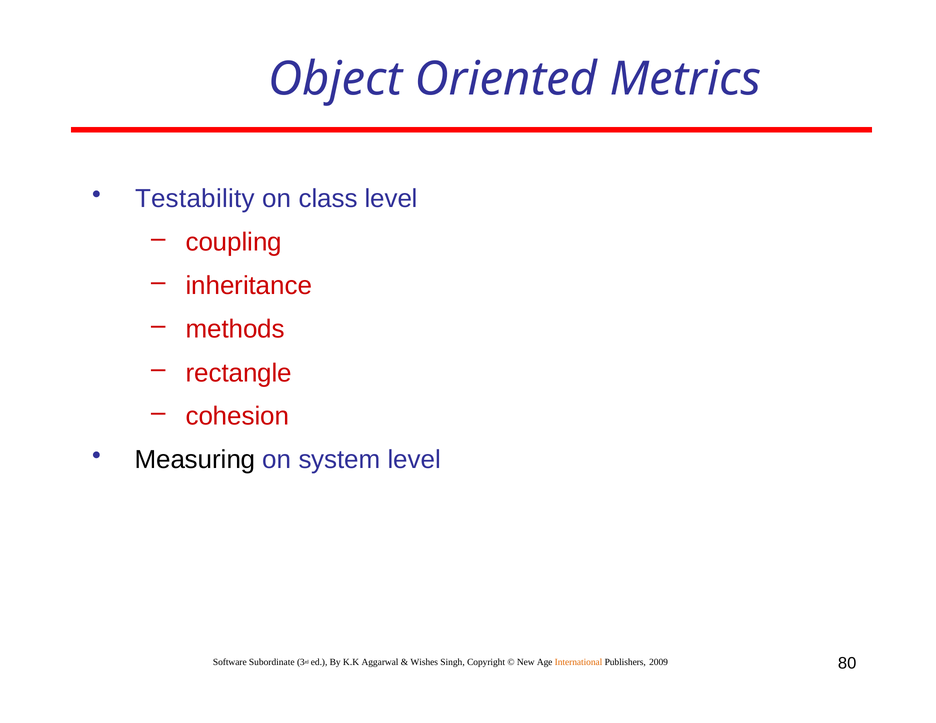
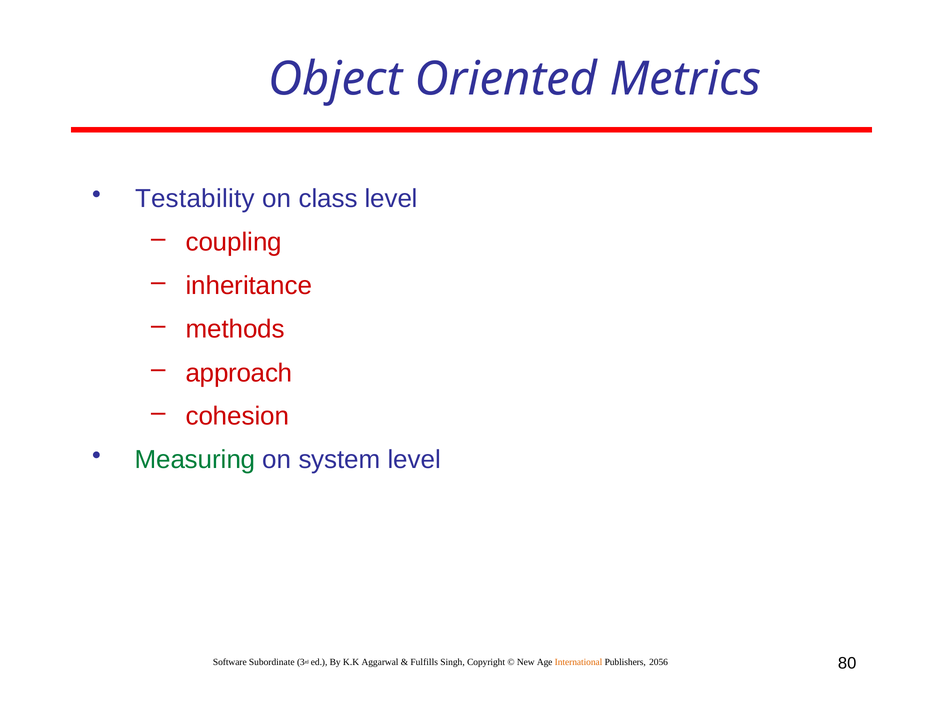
rectangle: rectangle -> approach
Measuring colour: black -> green
Wishes: Wishes -> Fulfills
2009: 2009 -> 2056
